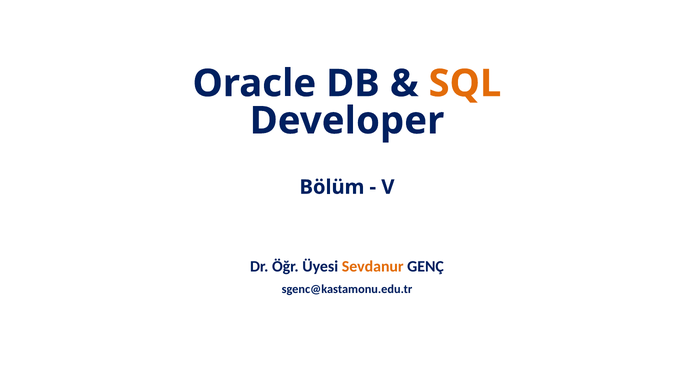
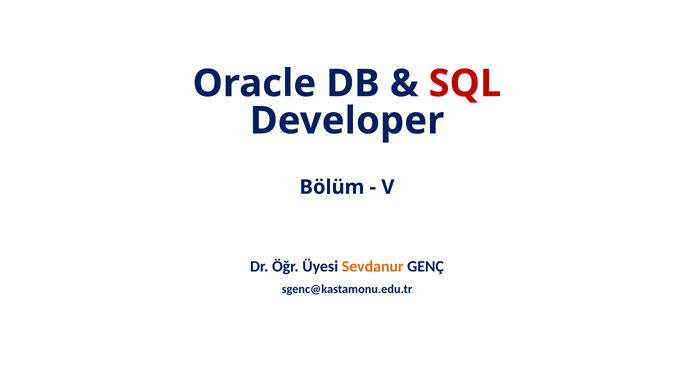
SQL colour: orange -> red
